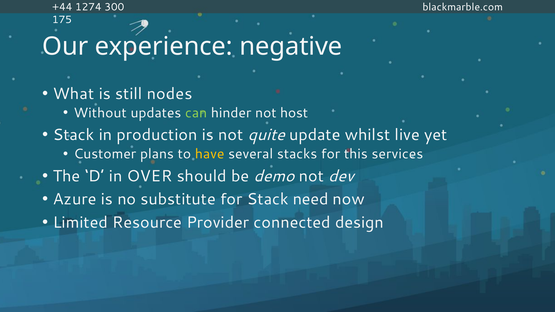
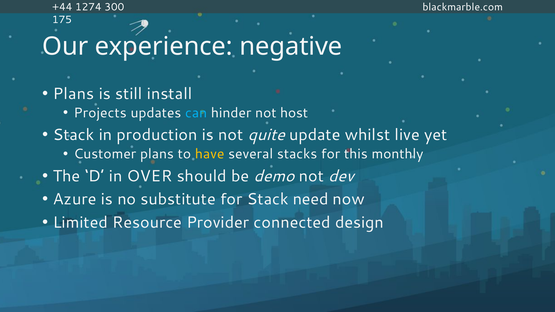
What at (73, 94): What -> Plans
nodes: nodes -> install
Without: Without -> Projects
can colour: light green -> light blue
services: services -> monthly
